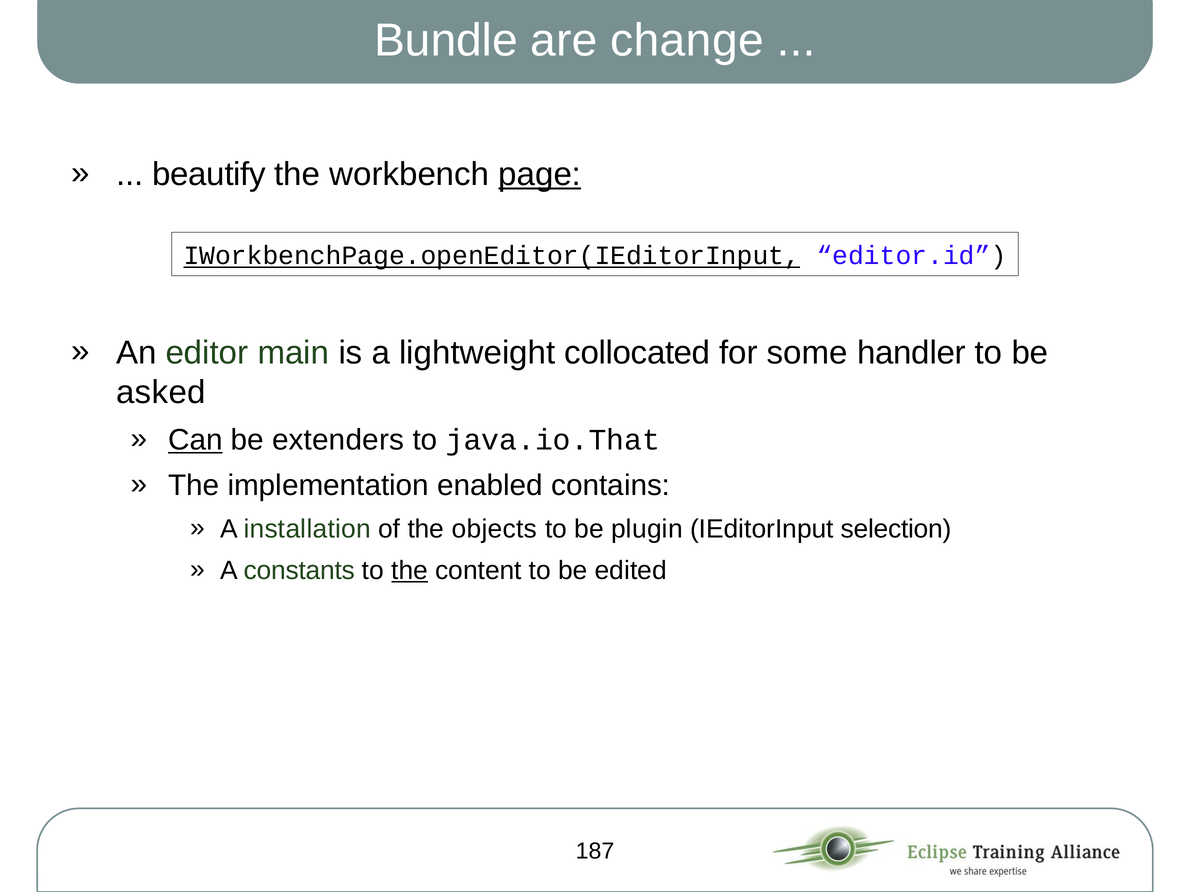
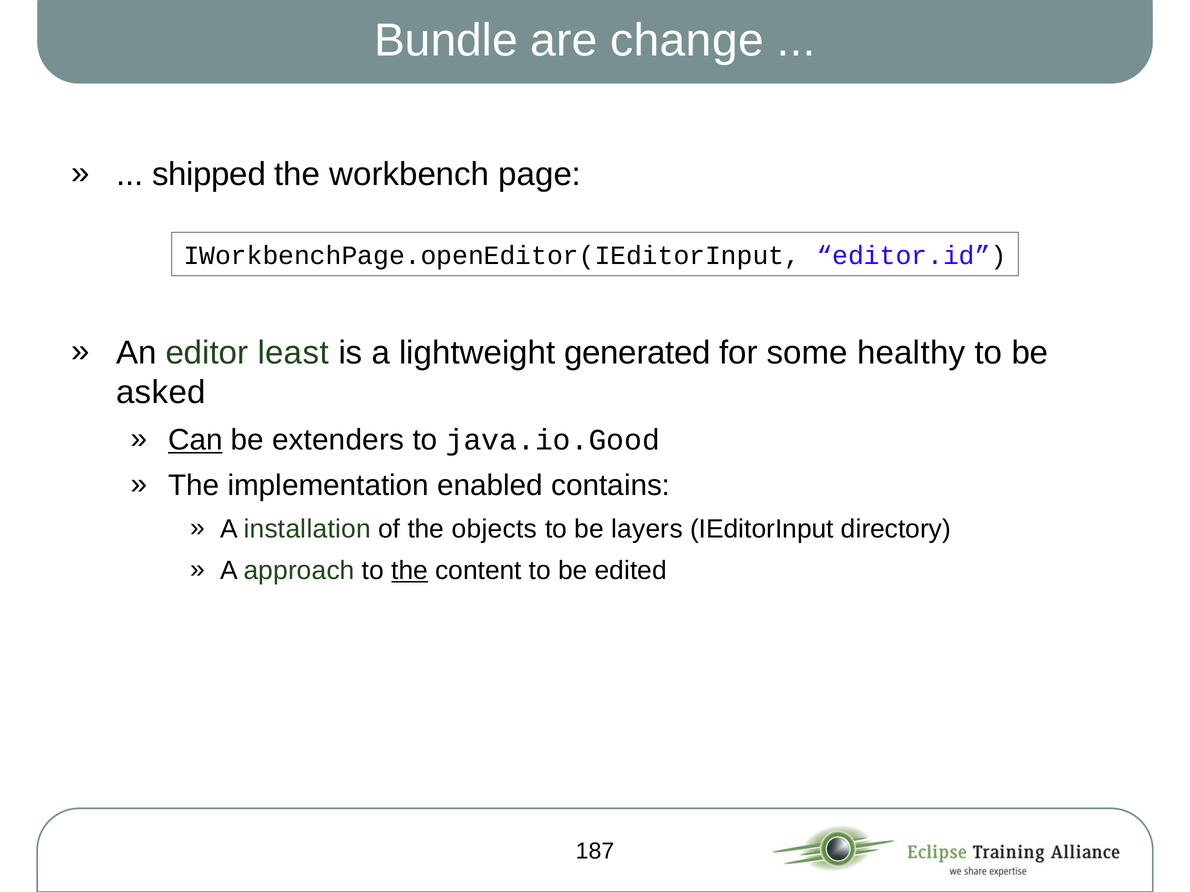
beautify: beautify -> shipped
page underline: present -> none
IWorkbenchPage.openEditor(IEditorInput underline: present -> none
main: main -> least
collocated: collocated -> generated
handler: handler -> healthy
java.io.That: java.io.That -> java.io.Good
plugin: plugin -> layers
selection: selection -> directory
constants: constants -> approach
